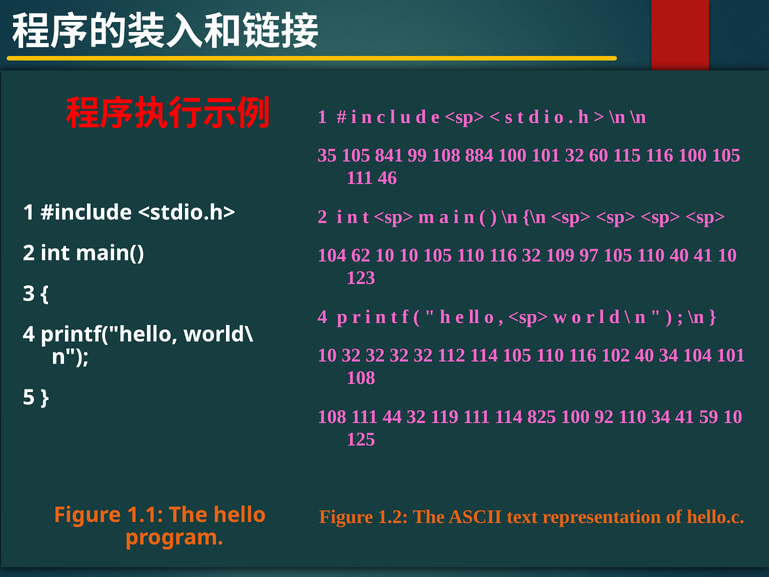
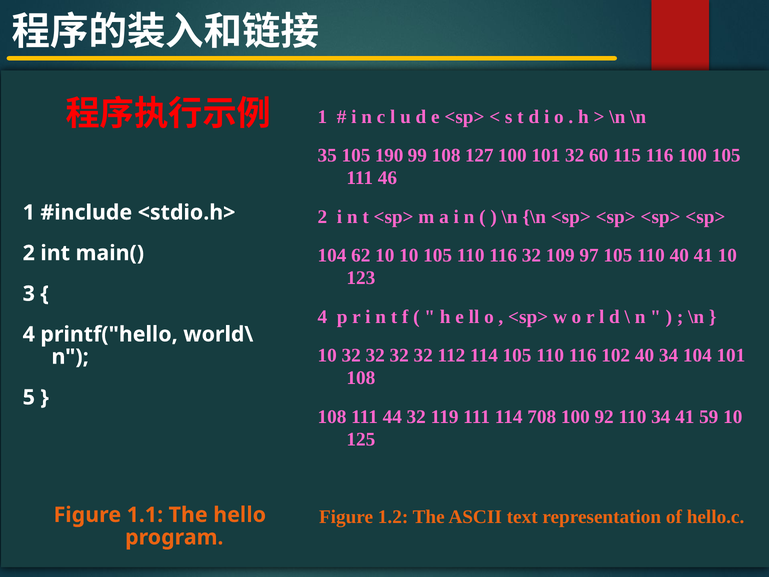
841: 841 -> 190
884: 884 -> 127
825: 825 -> 708
